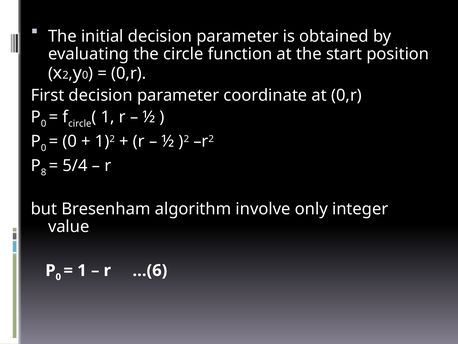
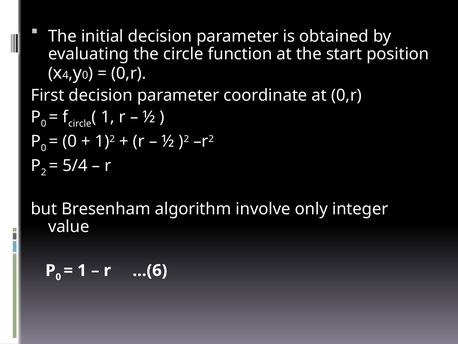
2: 2 -> 4
8: 8 -> 2
